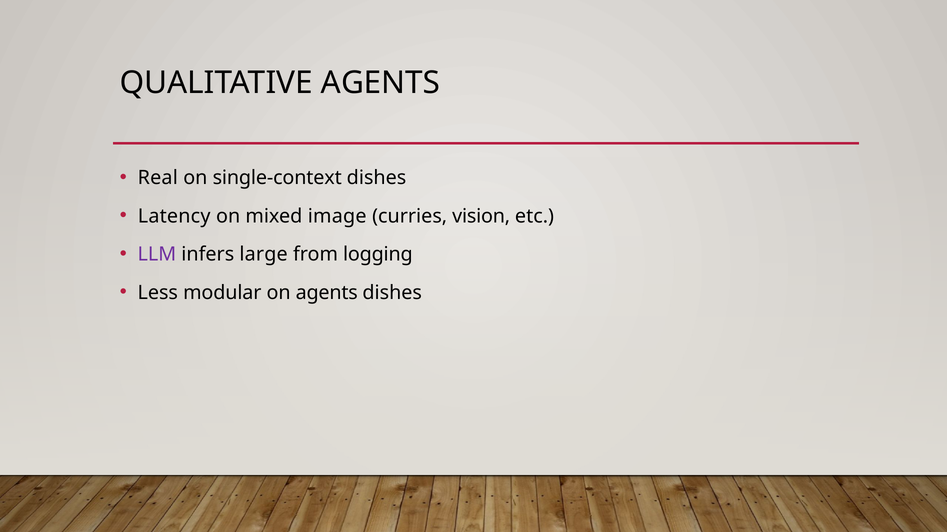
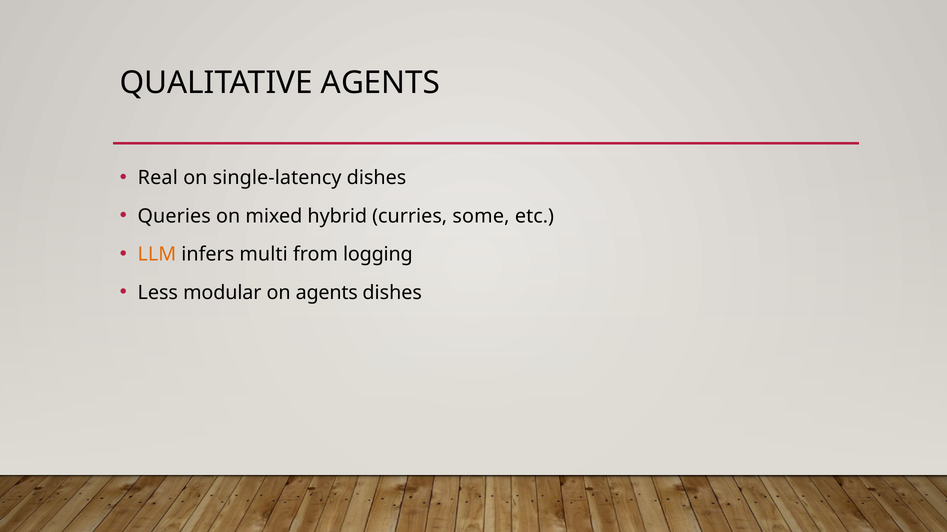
single-context: single-context -> single-latency
Latency: Latency -> Queries
image: image -> hybrid
vision: vision -> some
LLM colour: purple -> orange
large: large -> multi
